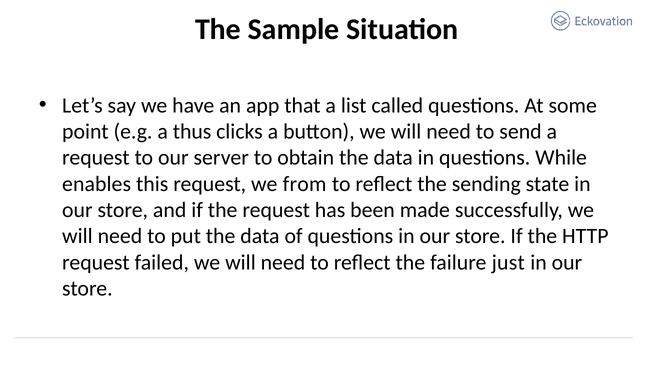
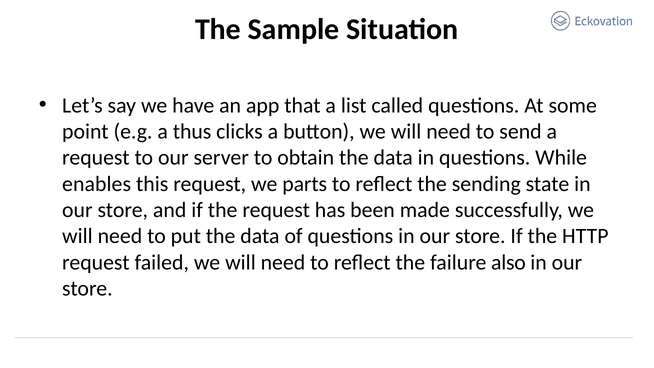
from: from -> parts
just: just -> also
